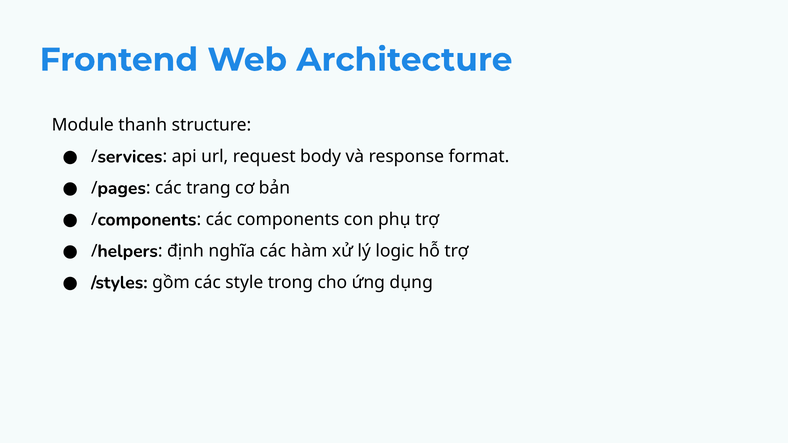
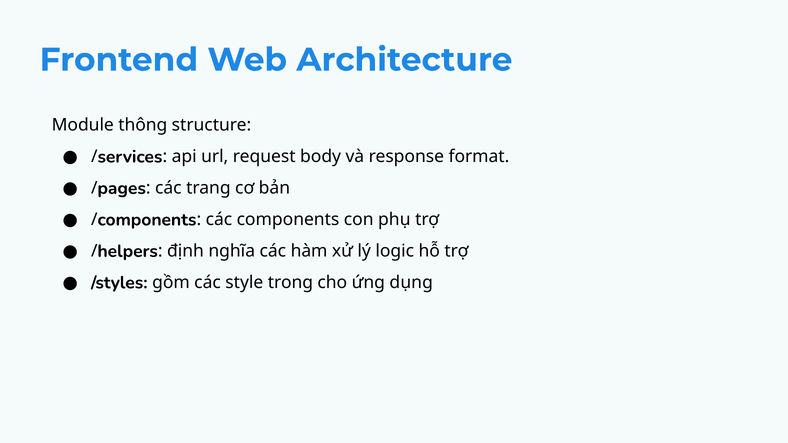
thanh: thanh -> thông
